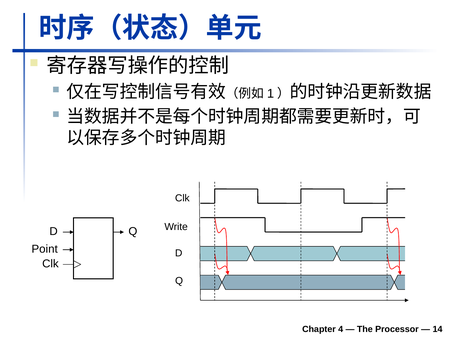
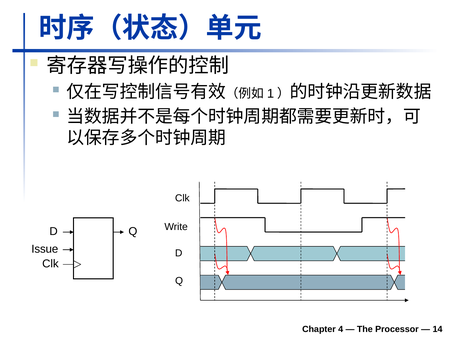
Point: Point -> Issue
